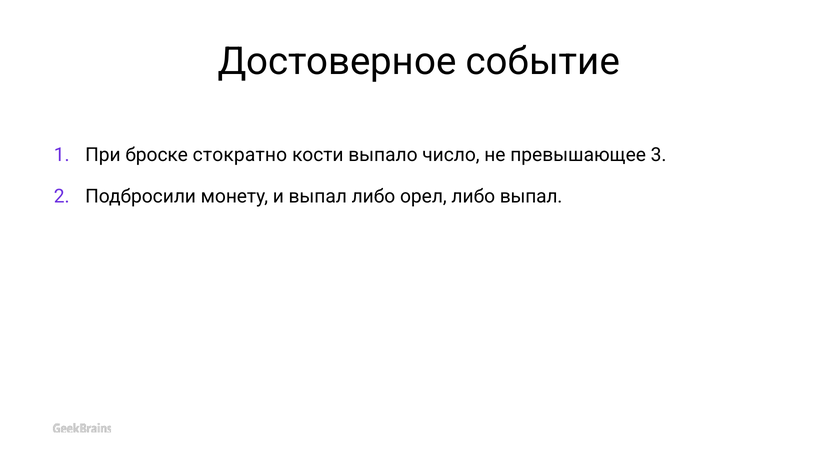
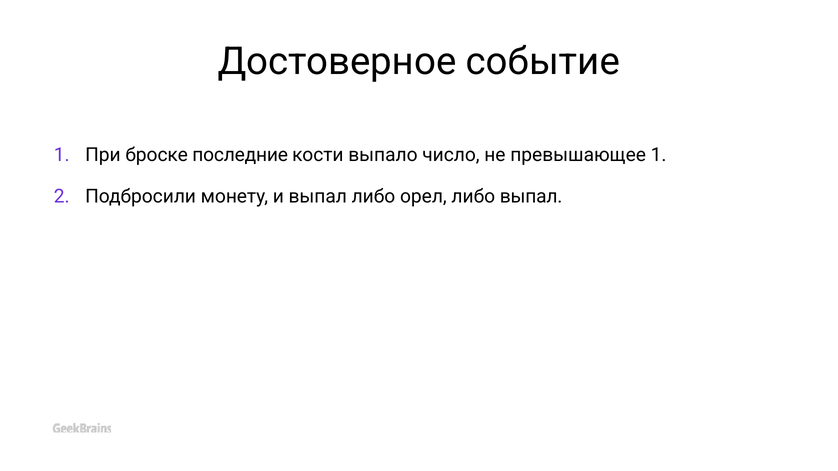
стократно: стократно -> последние
превышающее 3: 3 -> 1
